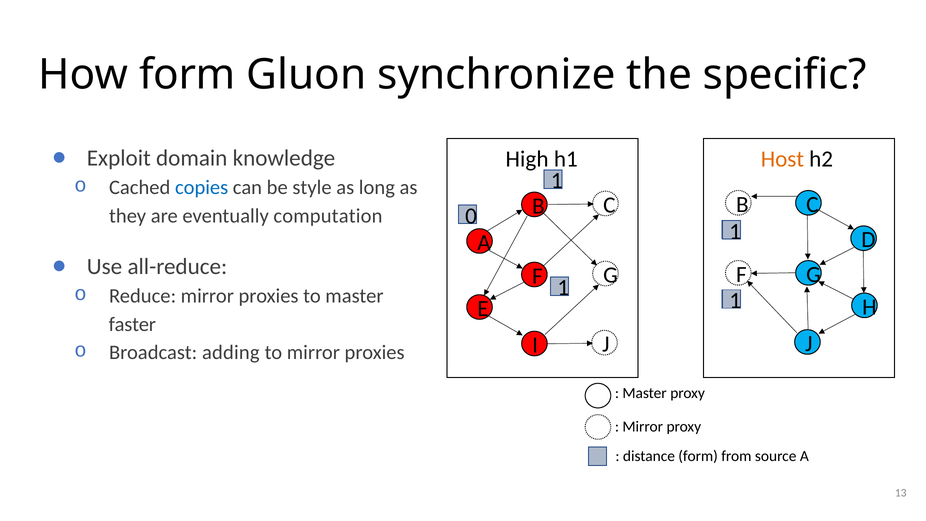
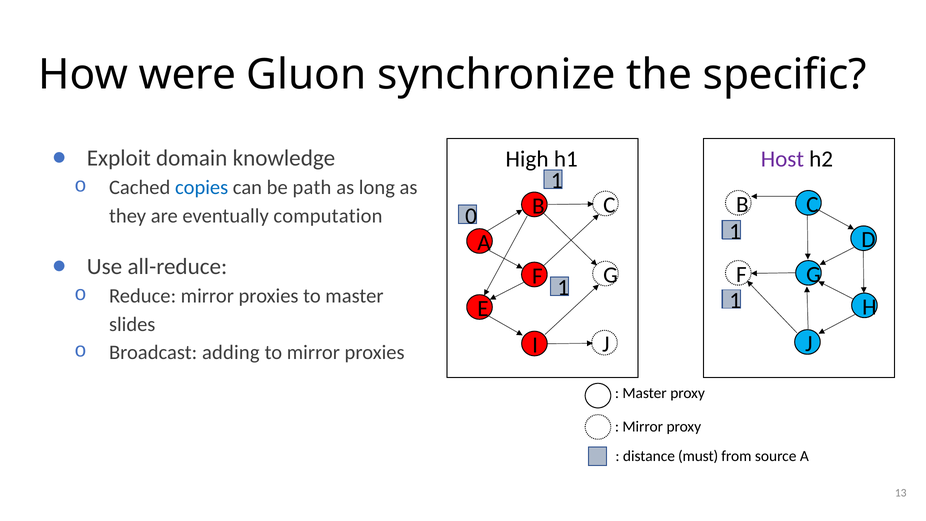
How form: form -> were
Host colour: orange -> purple
style: style -> path
faster: faster -> slides
distance form: form -> must
